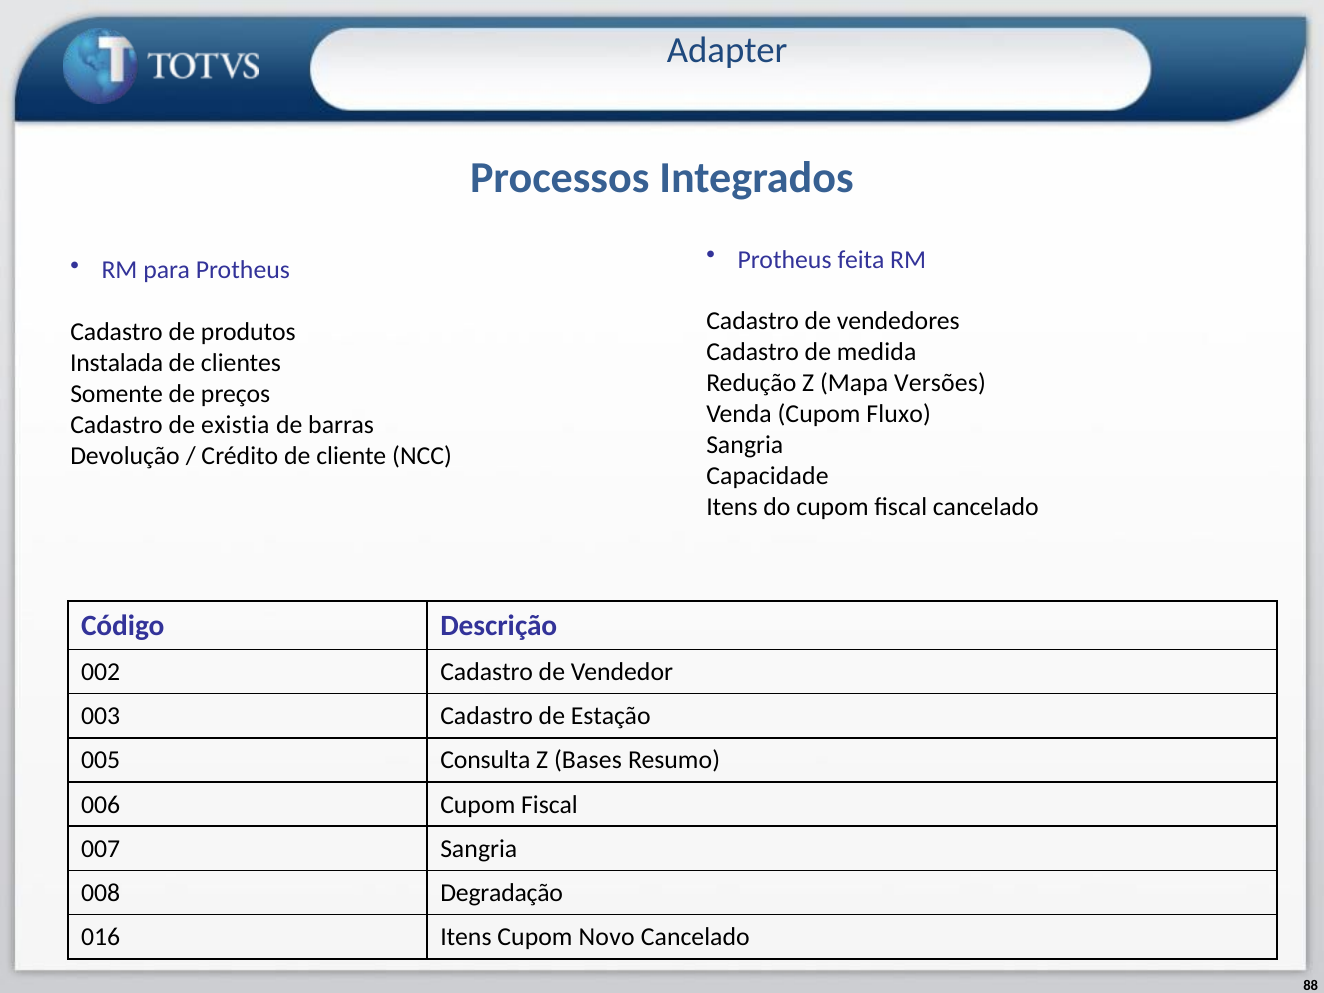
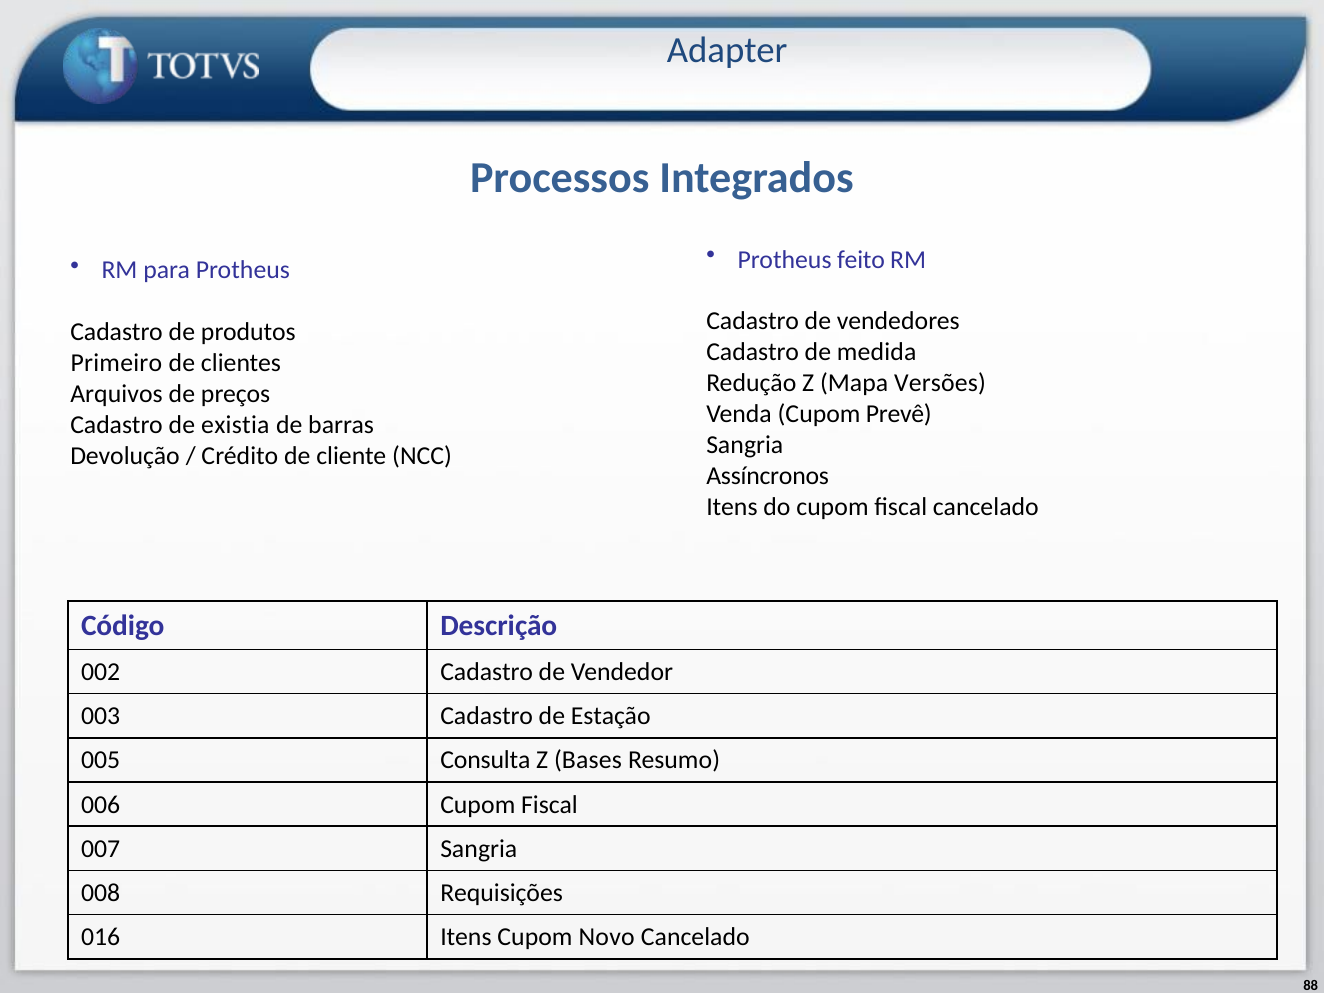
feita: feita -> feito
Instalada: Instalada -> Primeiro
Somente: Somente -> Arquivos
Fluxo: Fluxo -> Prevê
Capacidade: Capacidade -> Assíncronos
Degradação: Degradação -> Requisições
